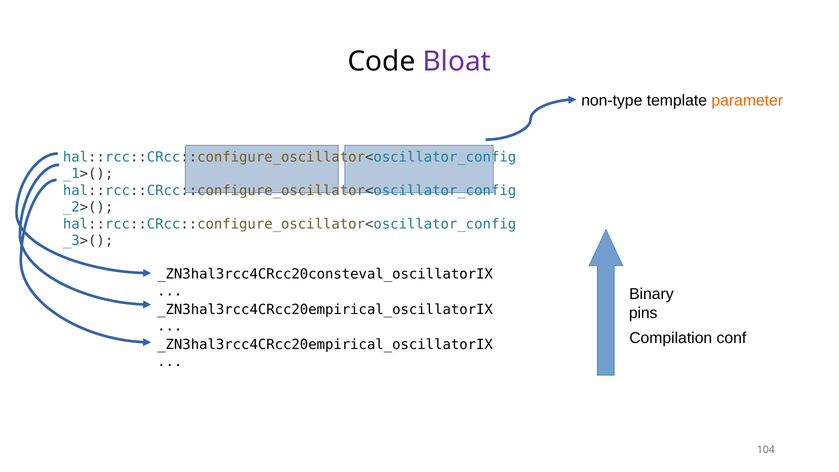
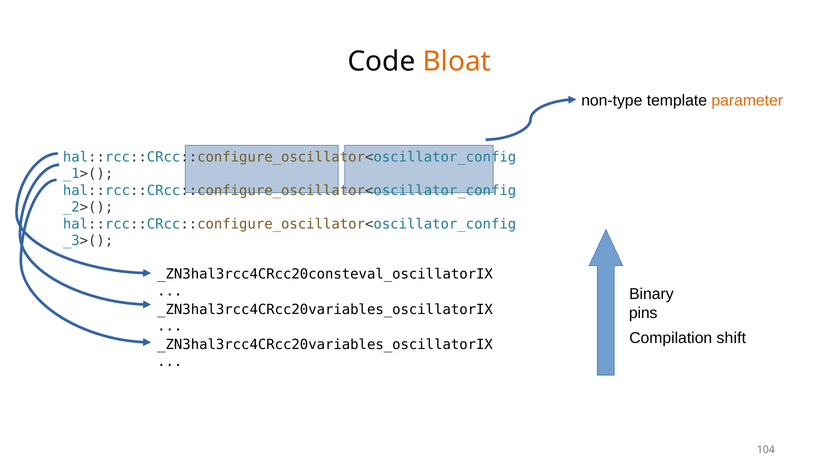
Bloat colour: purple -> orange
_ZN3hal3rcc4CRcc20empirical_oscillatorIX at (325, 309): _ZN3hal3rcc4CRcc20empirical_oscillatorIX -> _ZN3hal3rcc4CRcc20variables_oscillatorIX
conf: conf -> shift
_ZN3hal3rcc4CRcc20empirical_oscillatorIX at (325, 345): _ZN3hal3rcc4CRcc20empirical_oscillatorIX -> _ZN3hal3rcc4CRcc20variables_oscillatorIX
